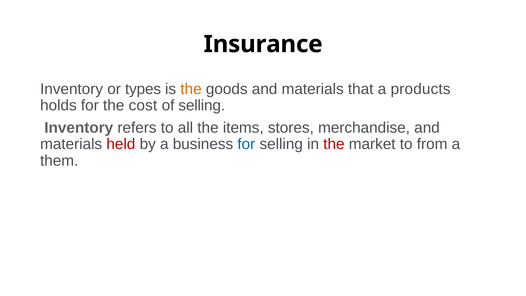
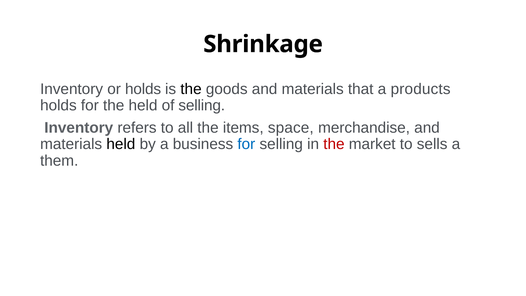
Insurance: Insurance -> Shrinkage
or types: types -> holds
the at (191, 89) colour: orange -> black
the cost: cost -> held
stores: stores -> space
held at (121, 144) colour: red -> black
from: from -> sells
